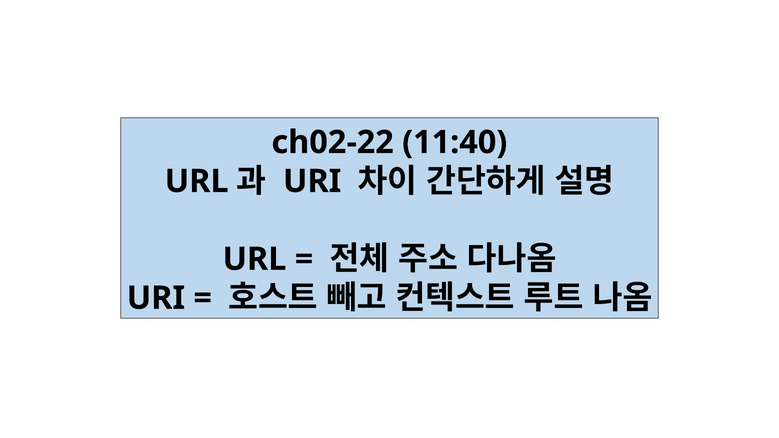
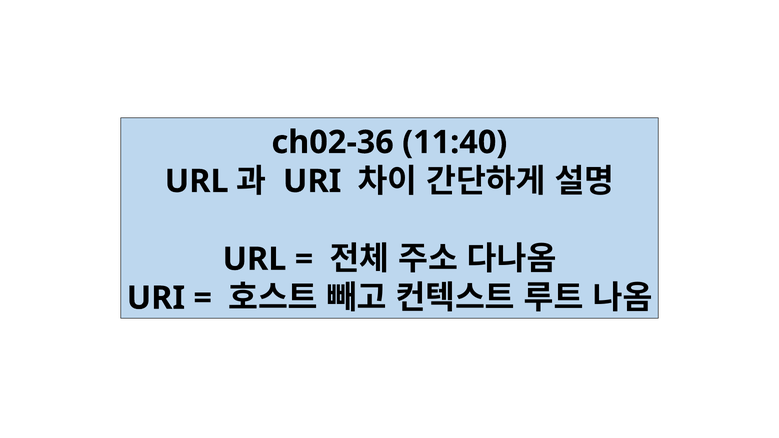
ch02-22: ch02-22 -> ch02-36
